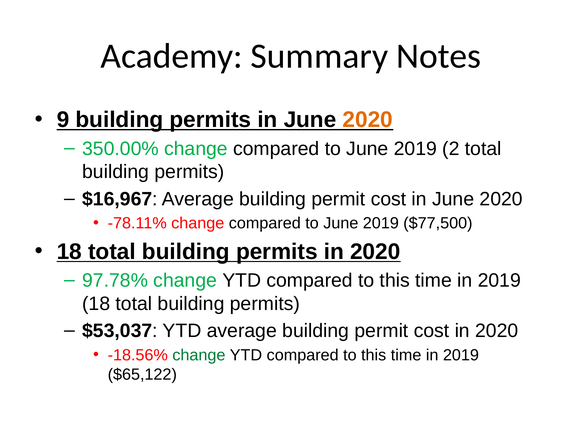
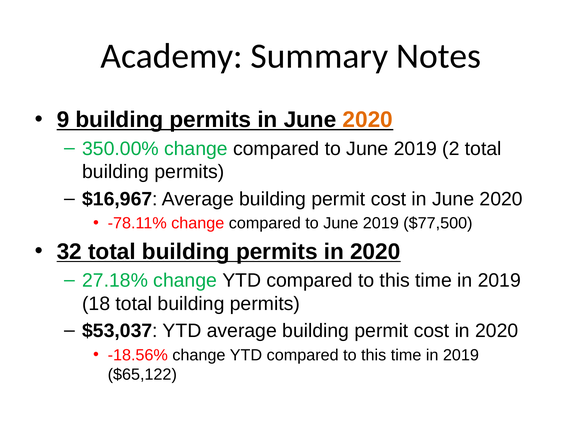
18 at (69, 252): 18 -> 32
97.78%: 97.78% -> 27.18%
change at (199, 356) colour: green -> black
